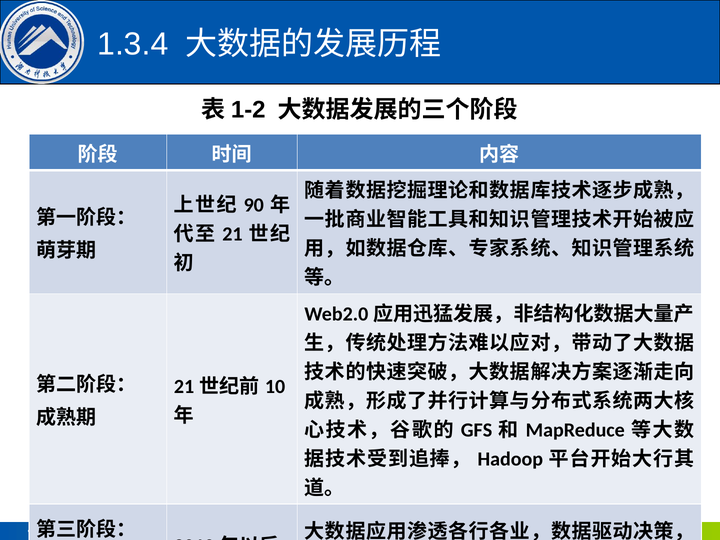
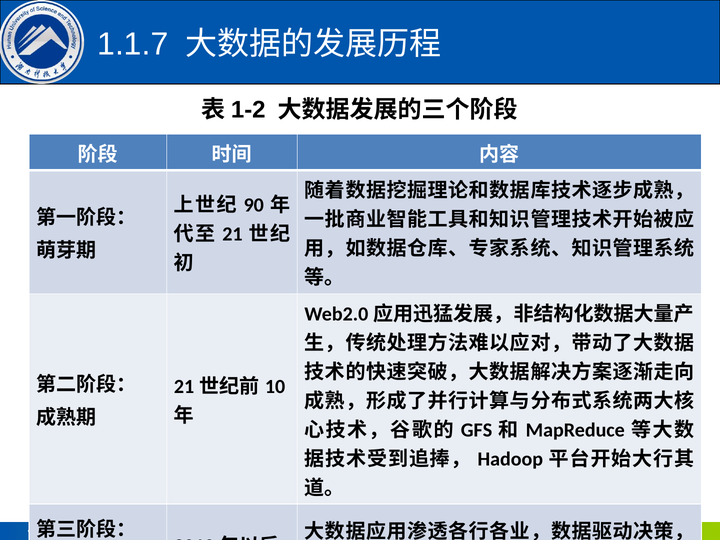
1.3.4: 1.3.4 -> 1.1.7
